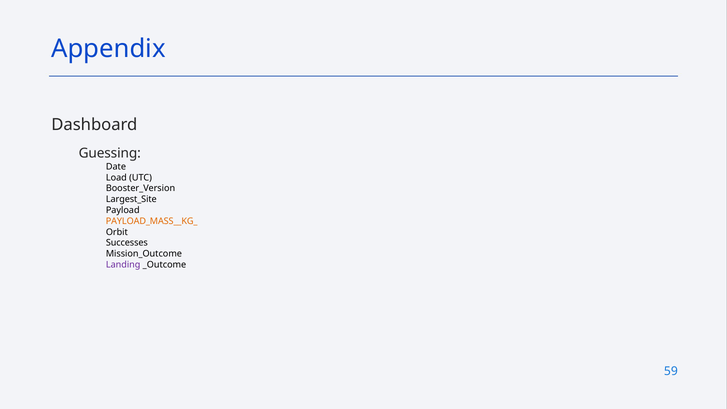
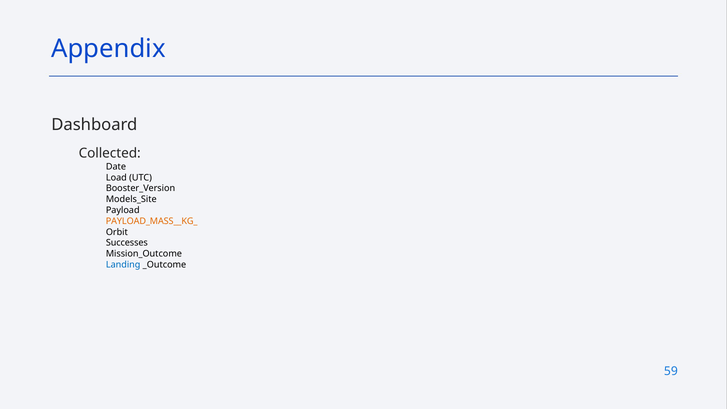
Guessing: Guessing -> Collected
Largest_Site: Largest_Site -> Models_Site
Landing colour: purple -> blue
